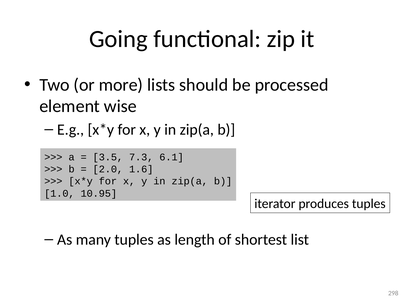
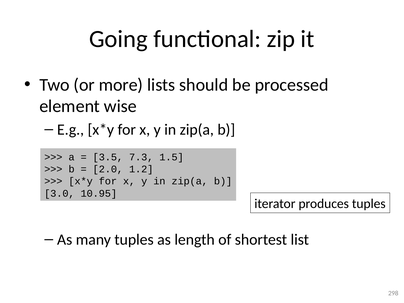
6.1: 6.1 -> 1.5
1.6: 1.6 -> 1.2
1.0: 1.0 -> 3.0
